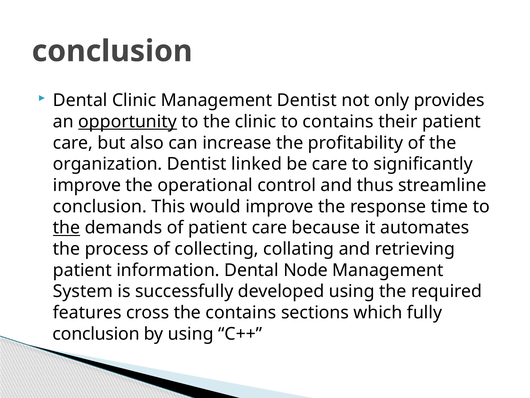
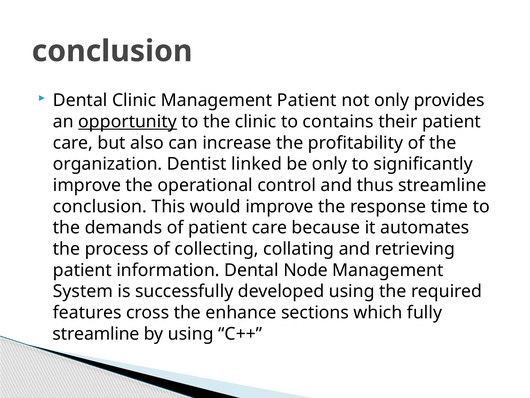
Management Dentist: Dentist -> Patient
be care: care -> only
the at (67, 228) underline: present -> none
the contains: contains -> enhance
conclusion at (96, 334): conclusion -> streamline
